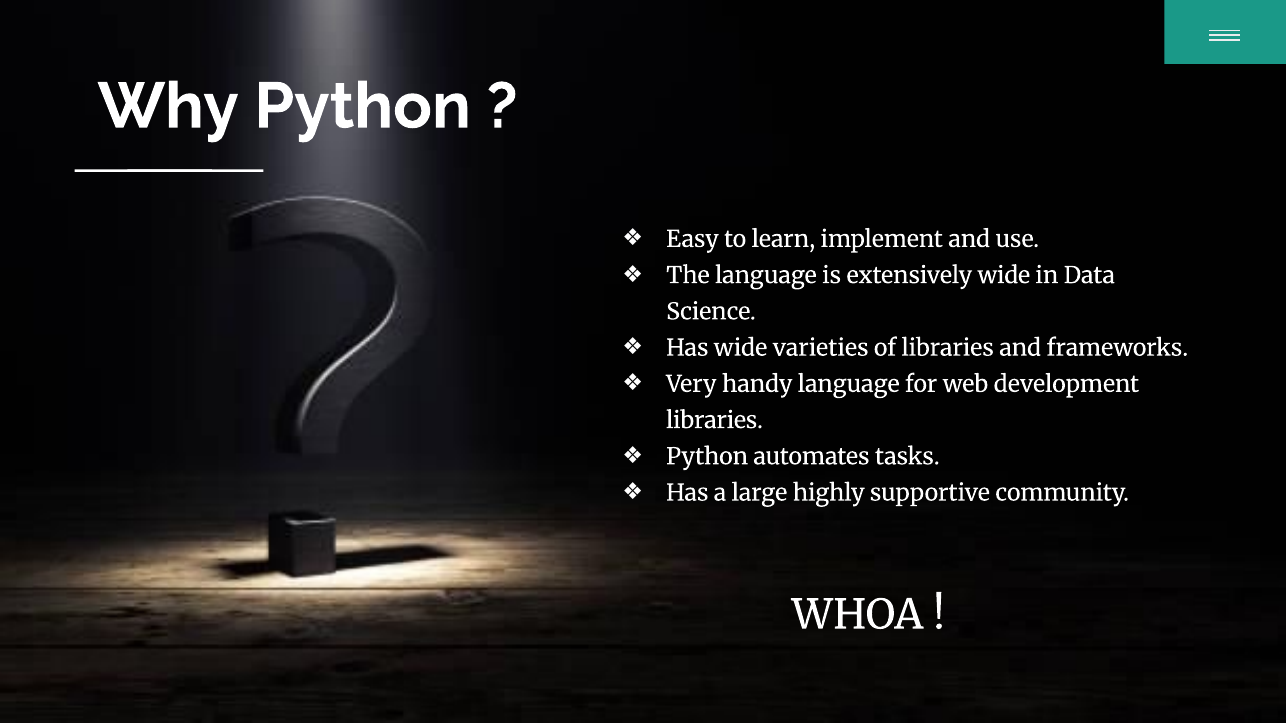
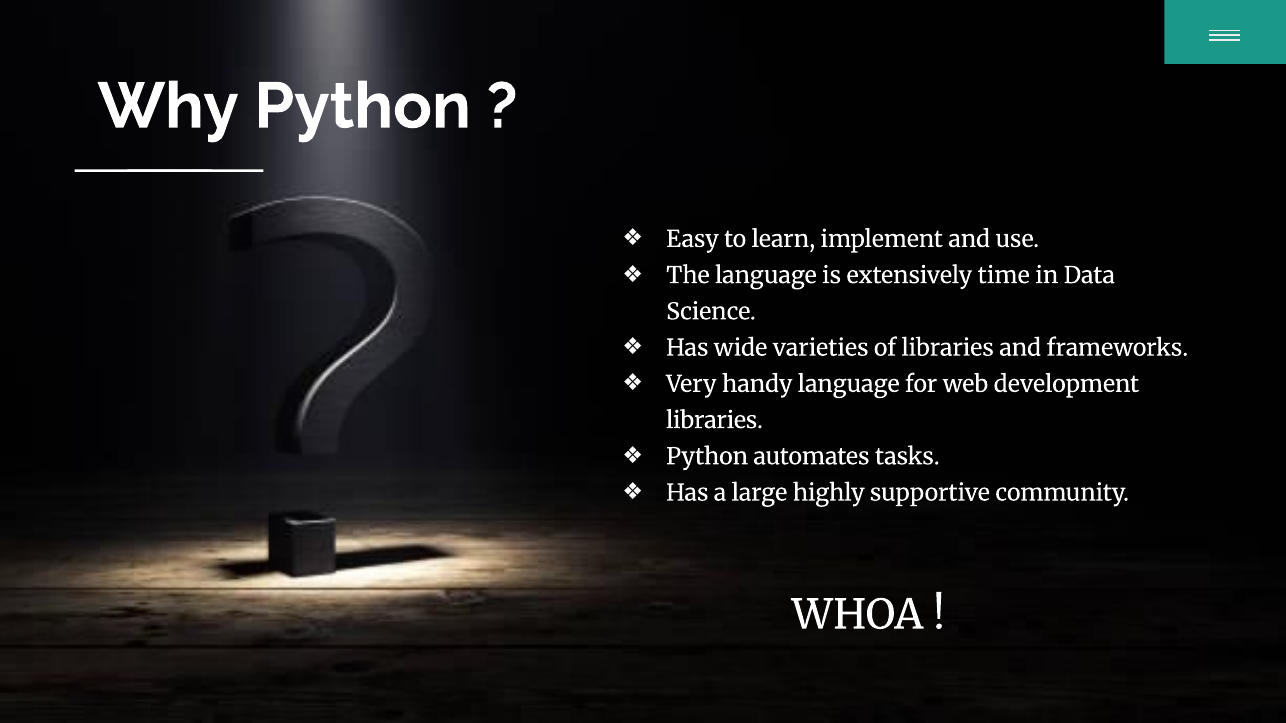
extensively wide: wide -> time
